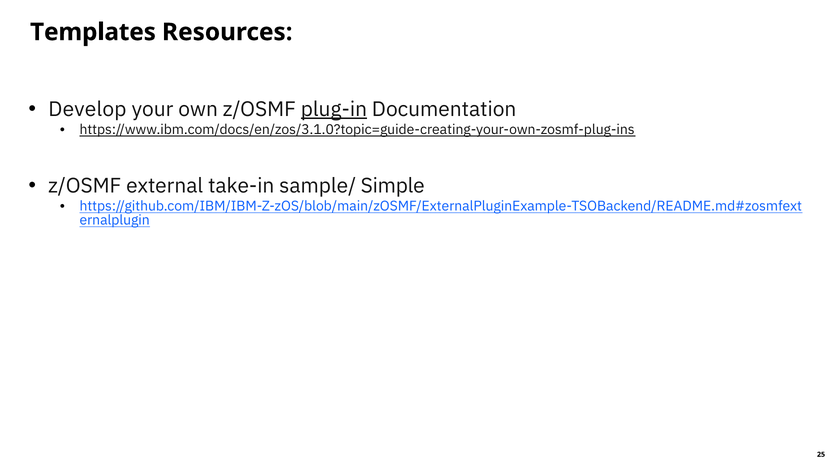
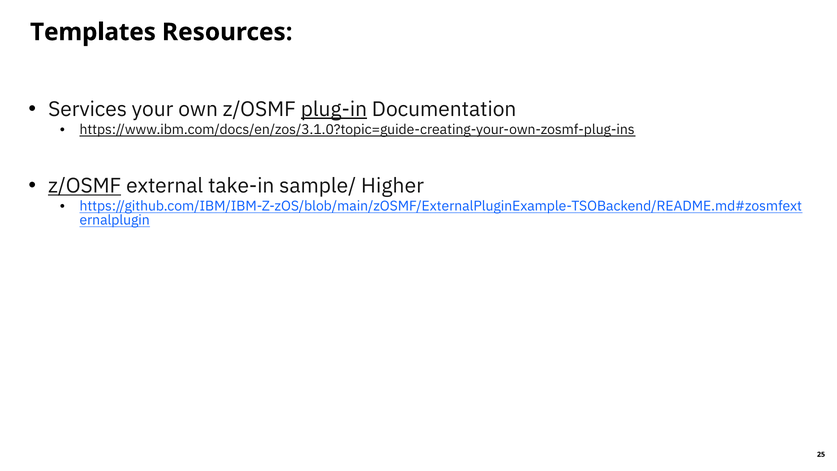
Develop: Develop -> Services
z/OSMF at (85, 186) underline: none -> present
Simple: Simple -> Higher
